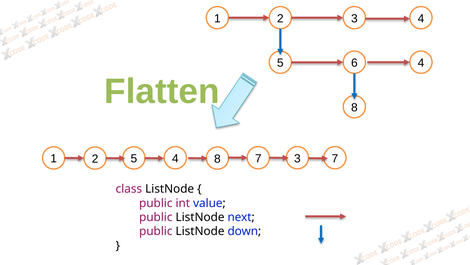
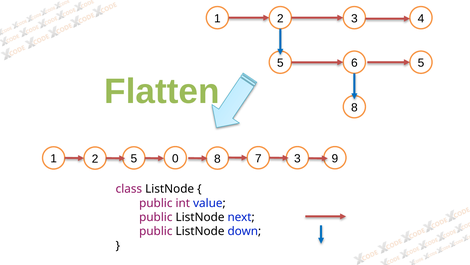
6 4: 4 -> 5
5 4: 4 -> 0
3 7: 7 -> 9
